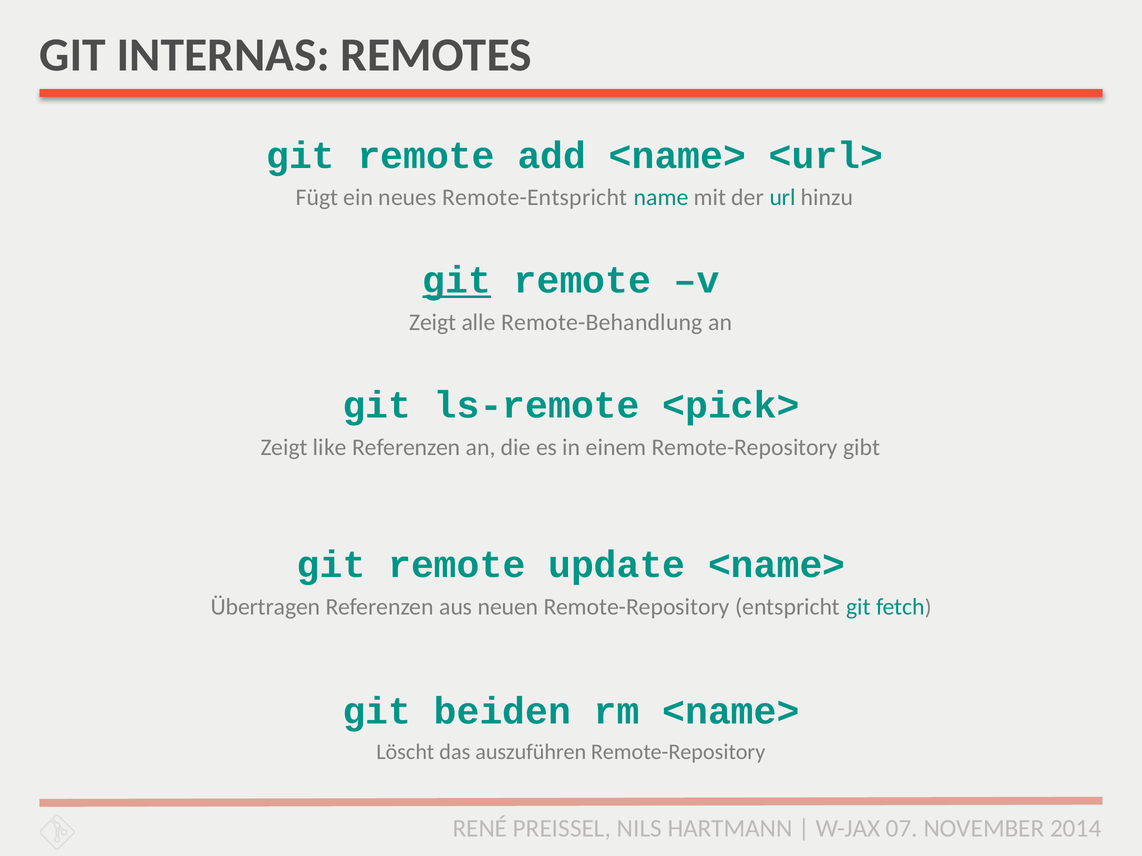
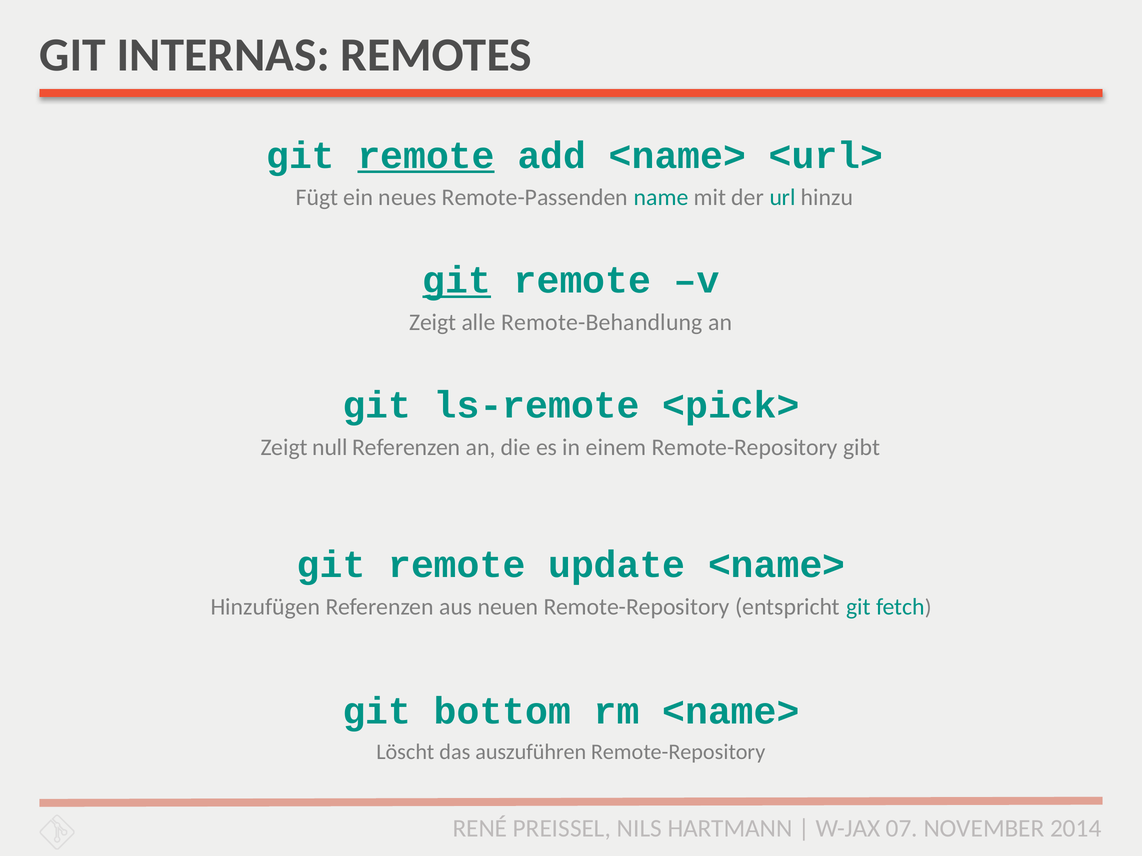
remote at (426, 156) underline: none -> present
Remote-Entspricht: Remote-Entspricht -> Remote-Passenden
like: like -> null
Übertragen: Übertragen -> Hinzufügen
beiden: beiden -> bottom
